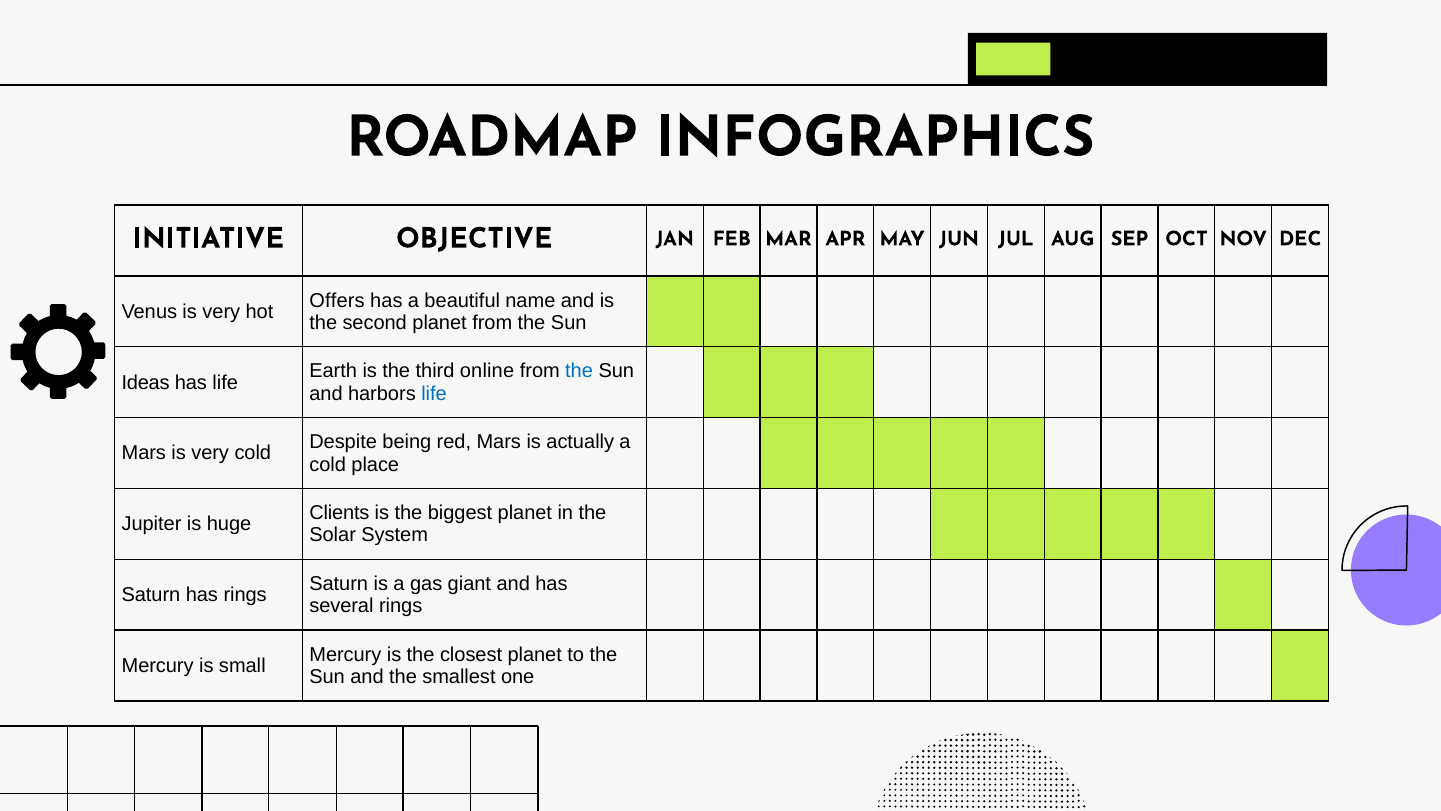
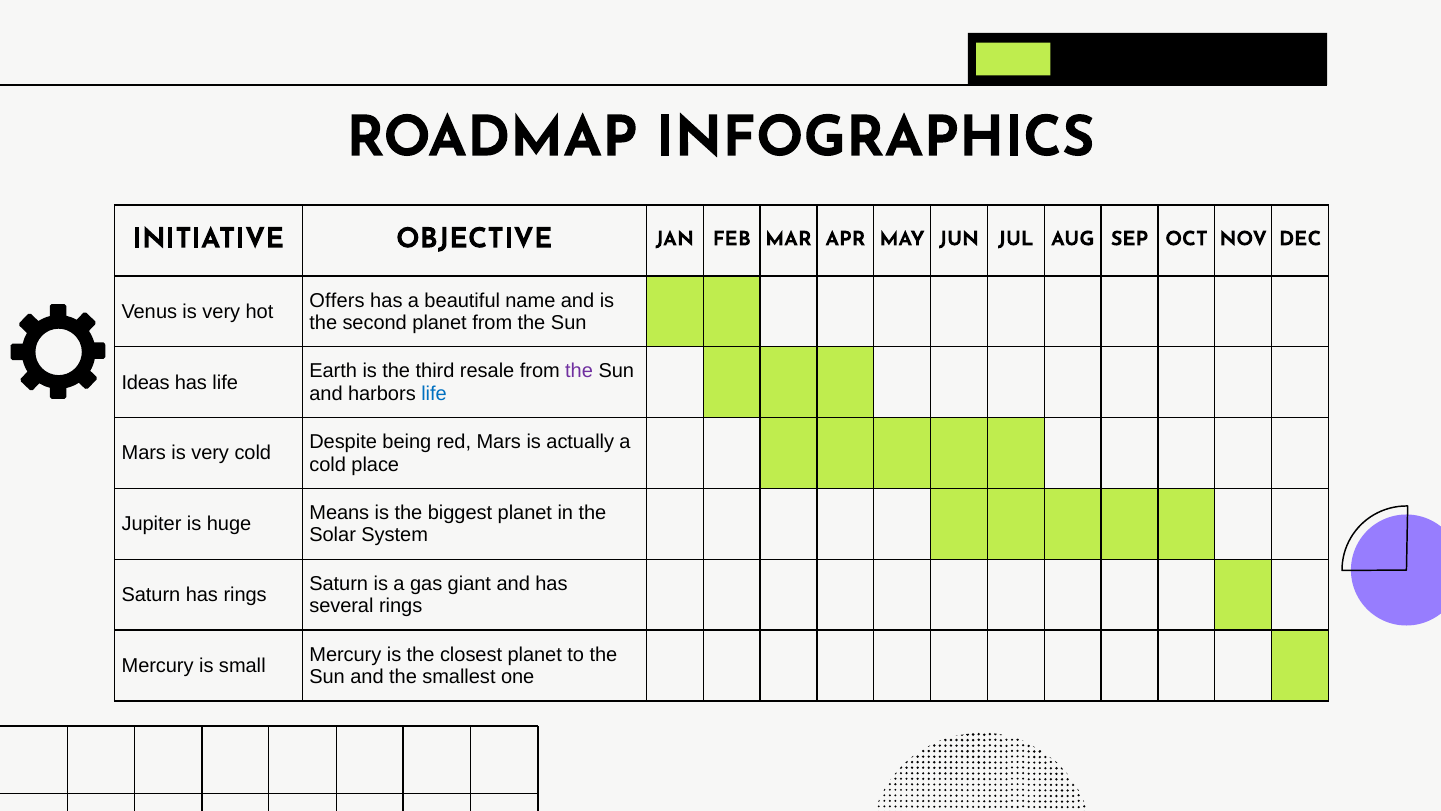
online: online -> resale
the at (579, 371) colour: blue -> purple
Clients: Clients -> Means
